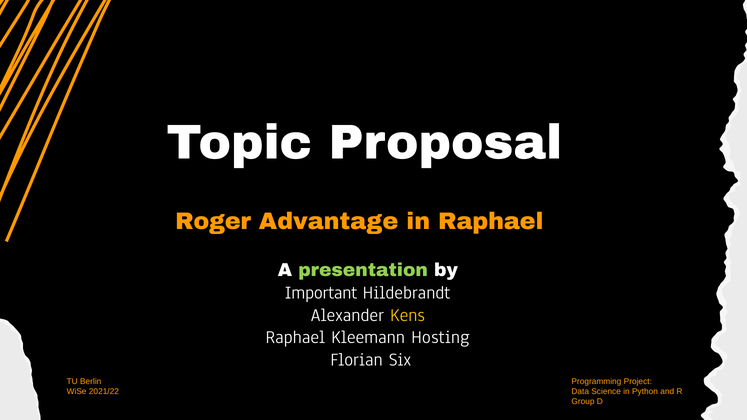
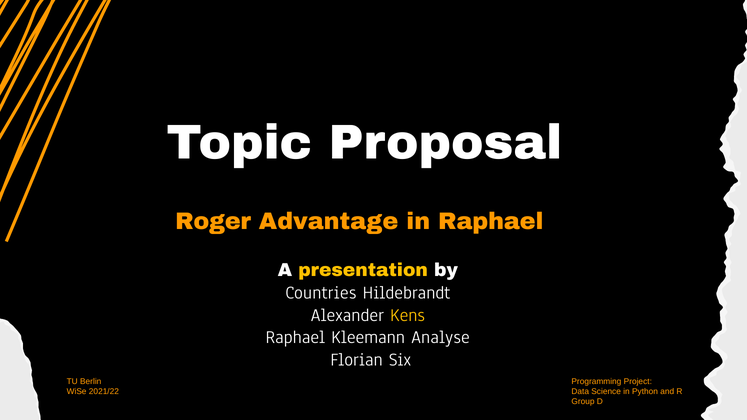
presentation colour: light green -> yellow
Important: Important -> Countries
Hosting: Hosting -> Analyse
